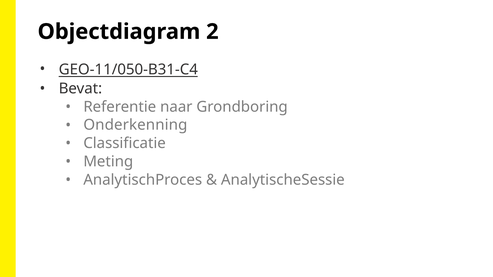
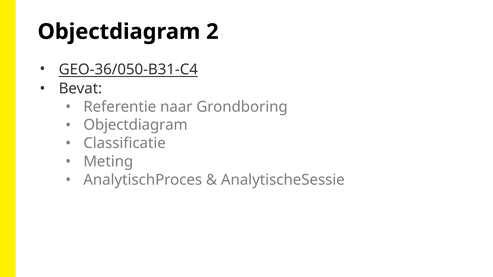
GEO-11/050-B31-C4: GEO-11/050-B31-C4 -> GEO-36/050-B31-C4
Onderkenning at (135, 125): Onderkenning -> Objectdiagram
